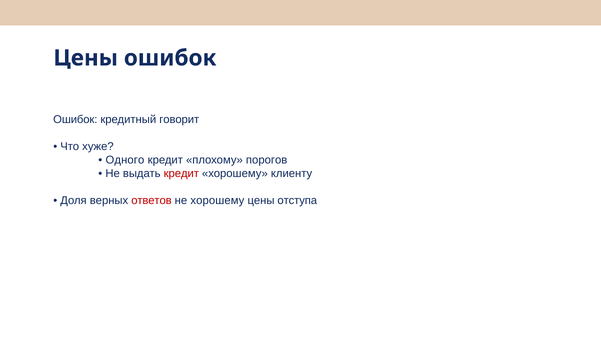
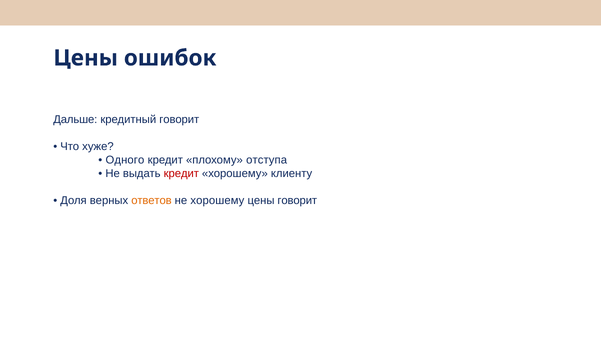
Ошибок at (75, 120): Ошибок -> Дальше
порогов: порогов -> отступа
ответов colour: red -> orange
цены отступа: отступа -> говорит
